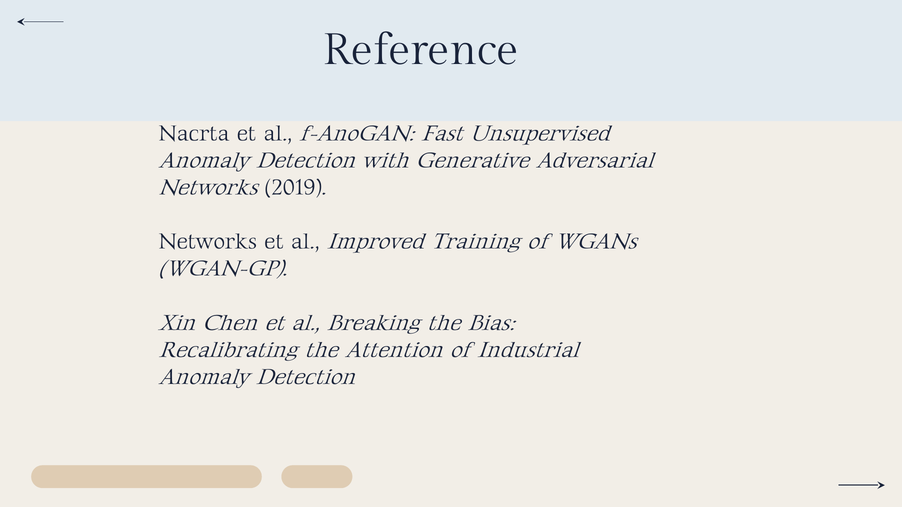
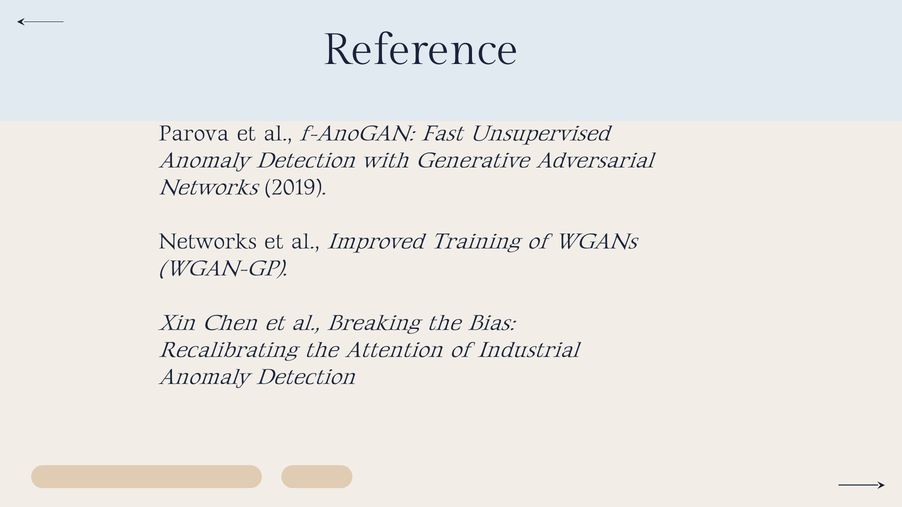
Nacrta: Nacrta -> Parova
